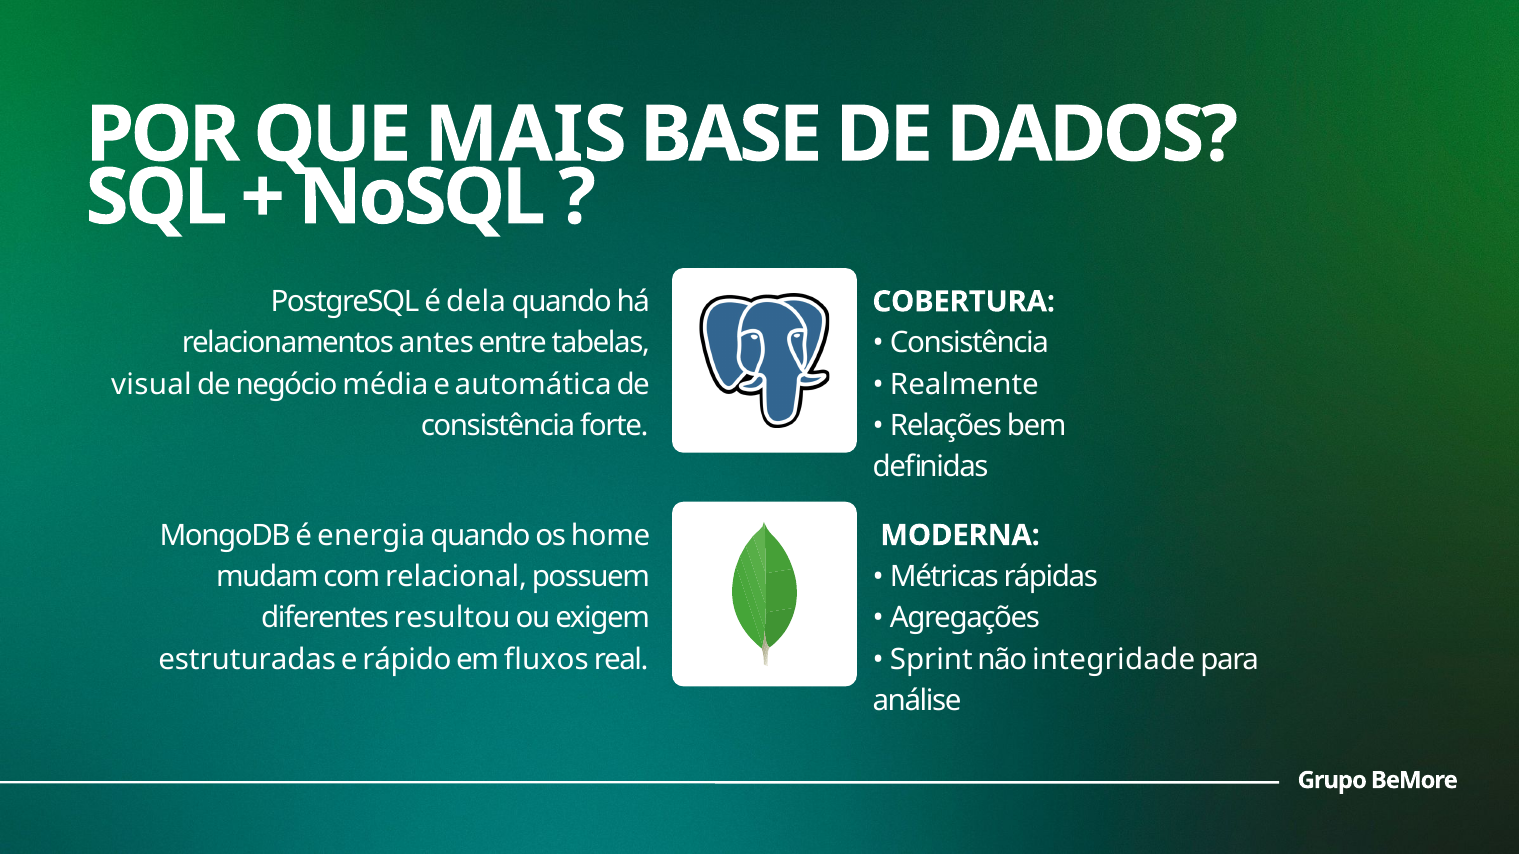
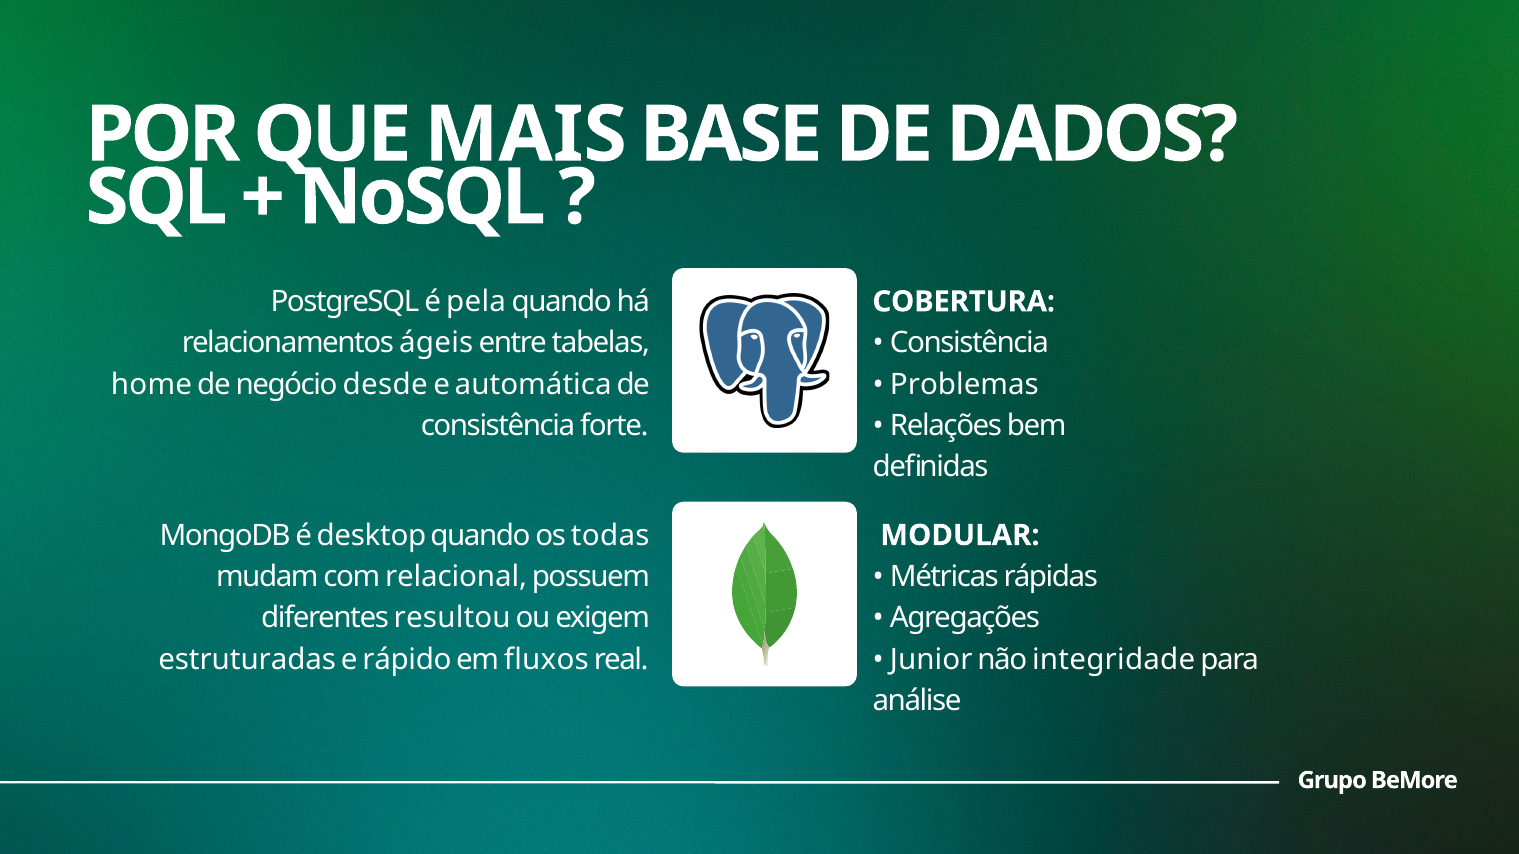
dela: dela -> pela
antes: antes -> ágeis
visual: visual -> home
média: média -> desde
Realmente: Realmente -> Problemas
energia: energia -> desktop
home: home -> todas
MODERNA: MODERNA -> MODULAR
Sprint: Sprint -> Junior
